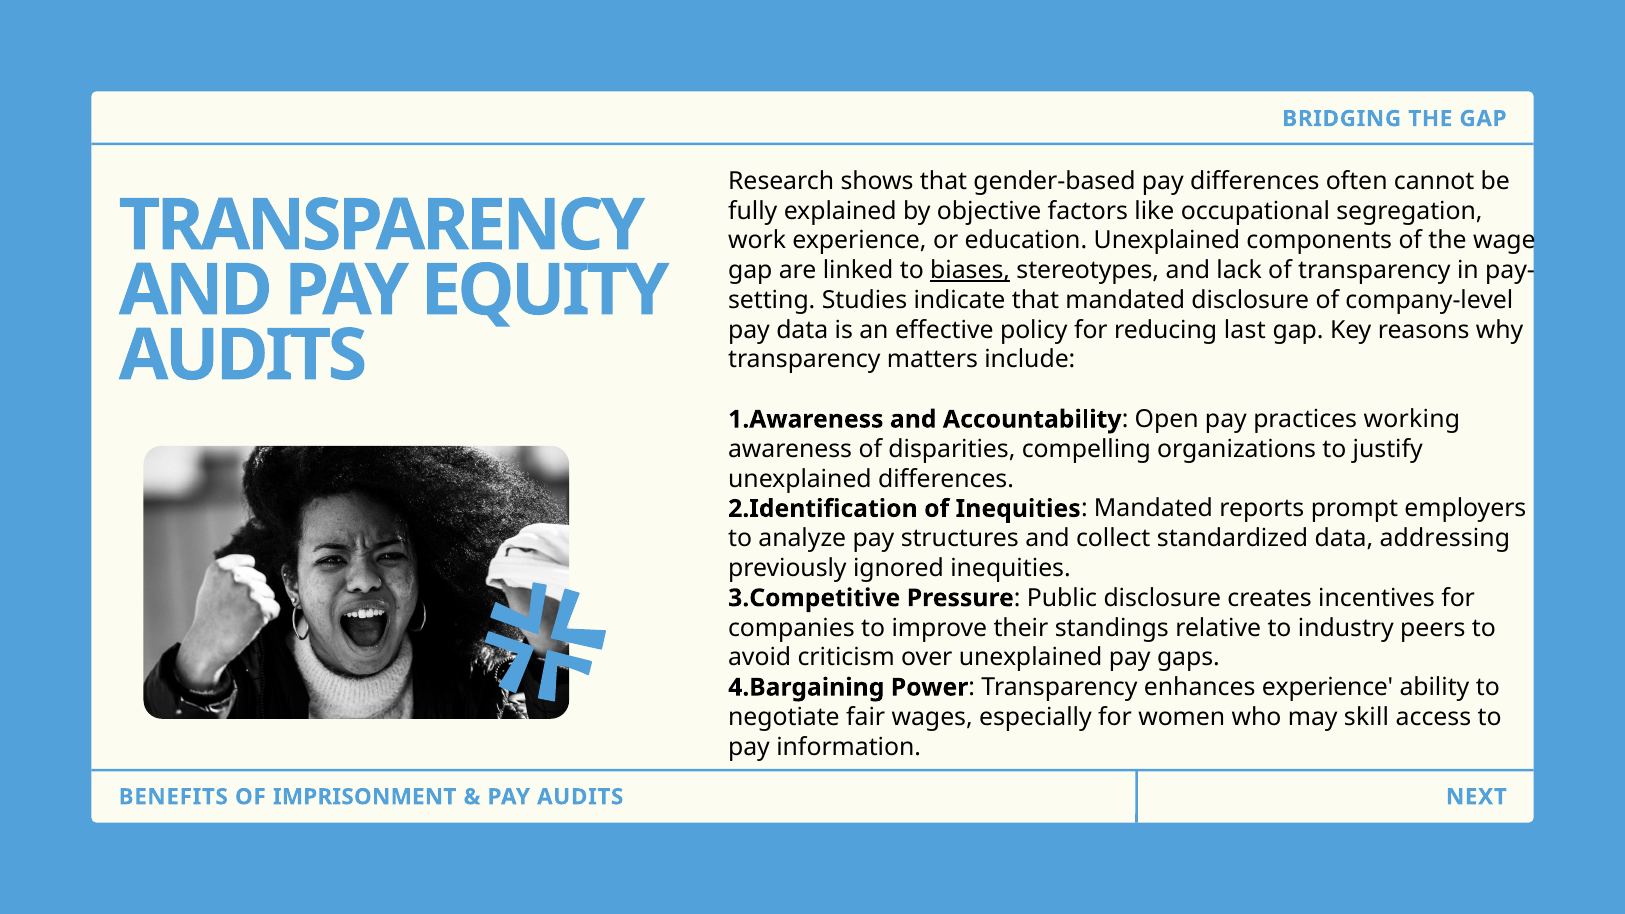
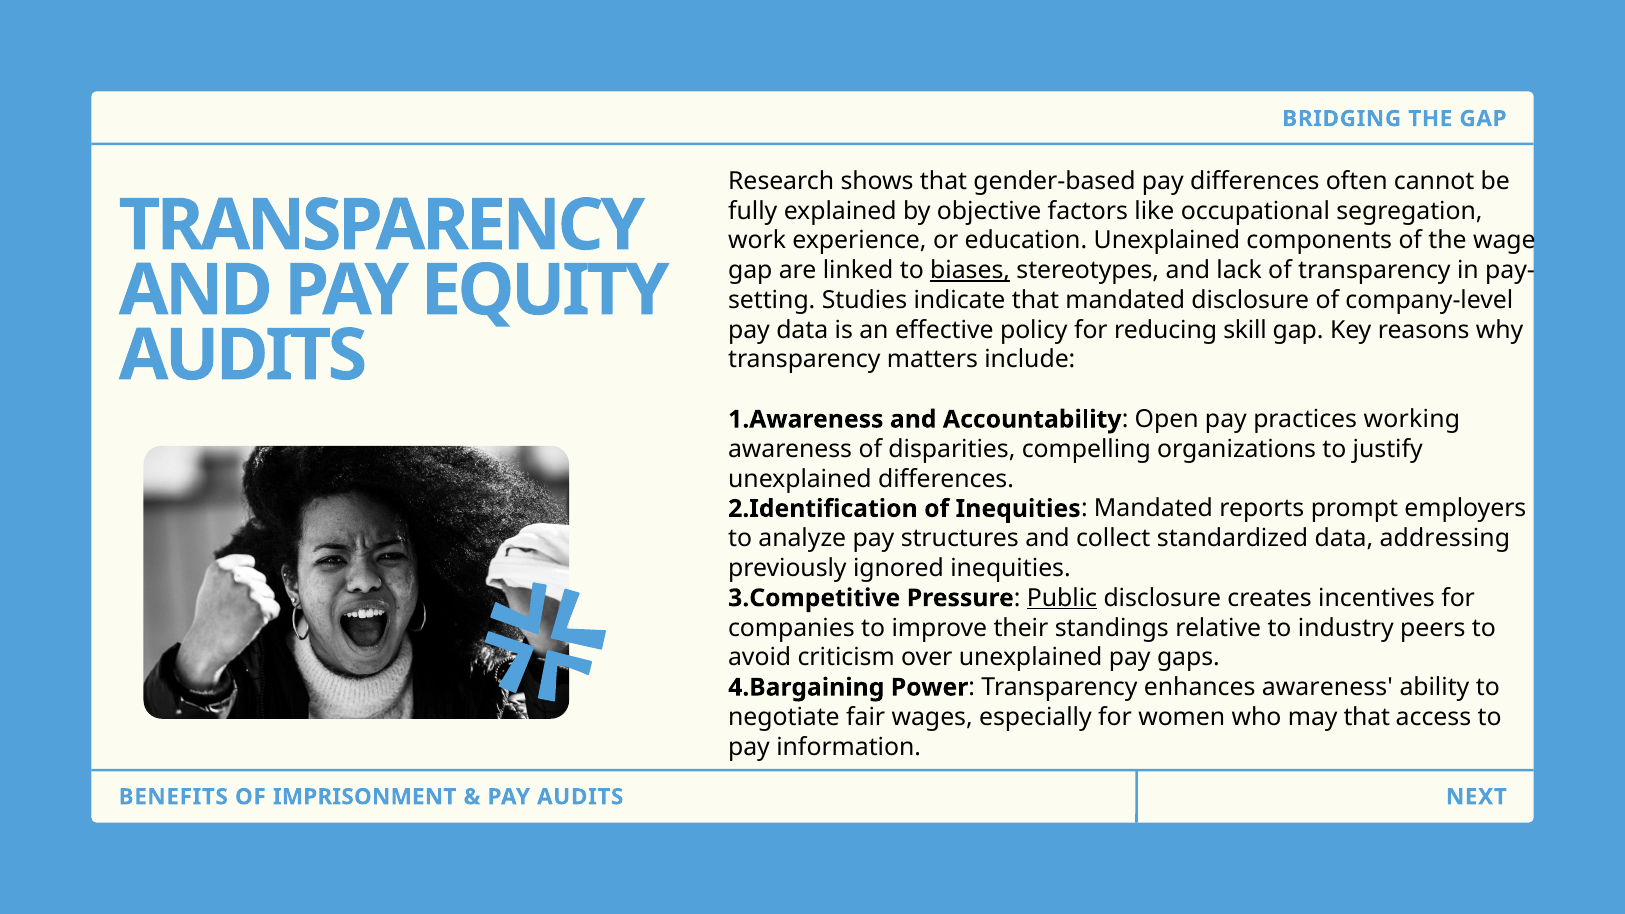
last: last -> skill
Public underline: none -> present
enhances experience: experience -> awareness
may skill: skill -> that
